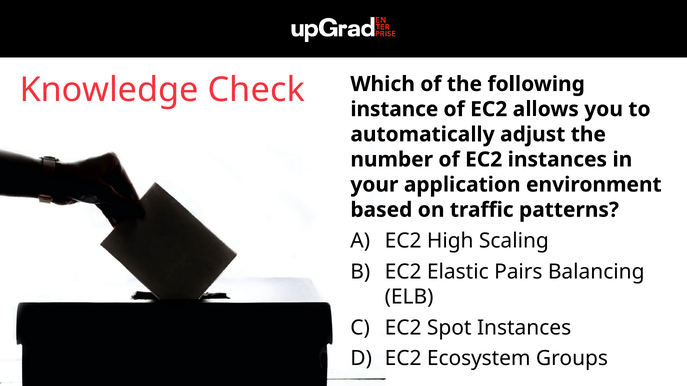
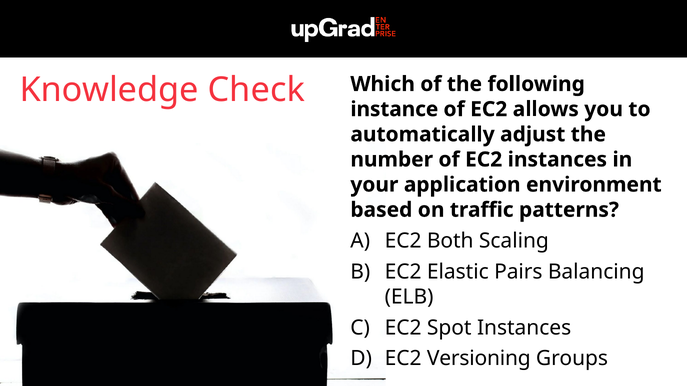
High: High -> Both
Ecosystem: Ecosystem -> Versioning
